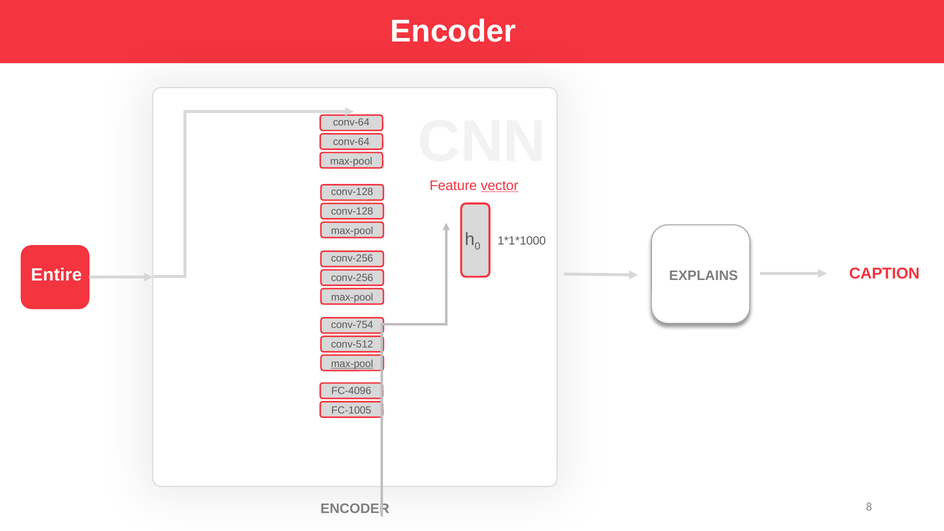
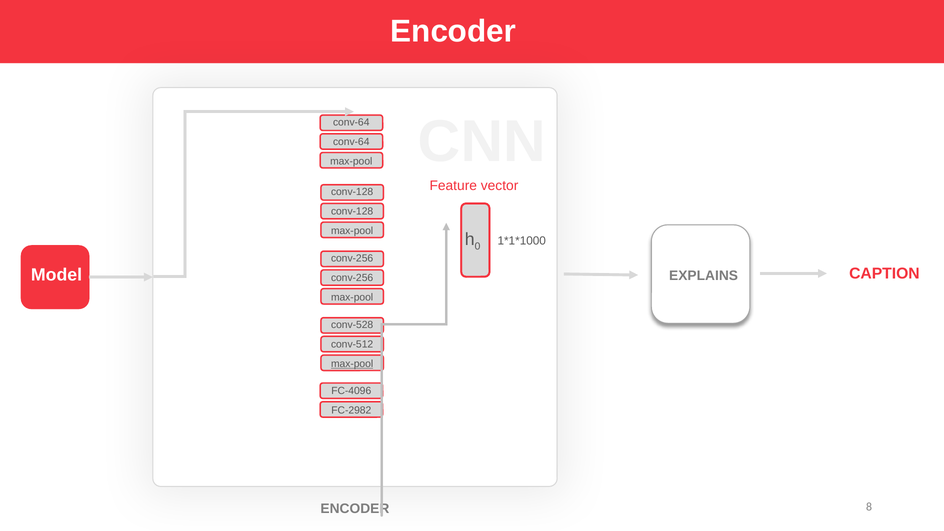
vector underline: present -> none
Entire: Entire -> Model
conv-754: conv-754 -> conv-528
FC-1005: FC-1005 -> FC-2982
